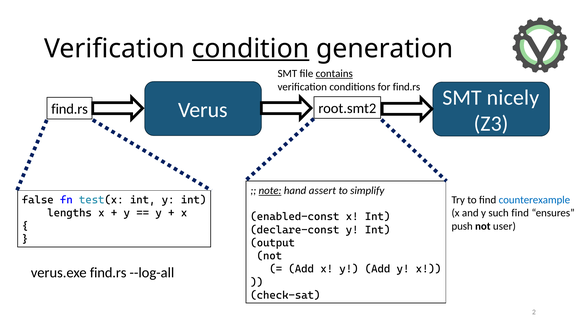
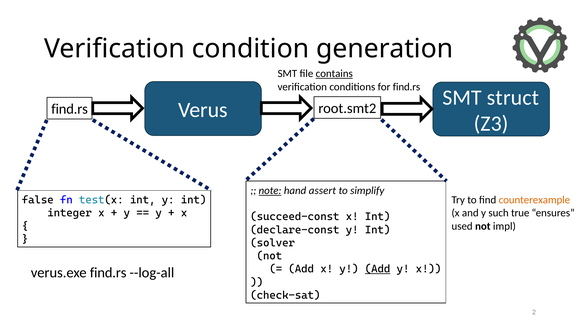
condition underline: present -> none
nicely: nicely -> struct
counterexample colour: blue -> orange
lengths: lengths -> integer
such find: find -> true
enabled-const: enabled-const -> succeed-const
push: push -> used
user: user -> impl
output: output -> solver
Add at (378, 268) underline: none -> present
